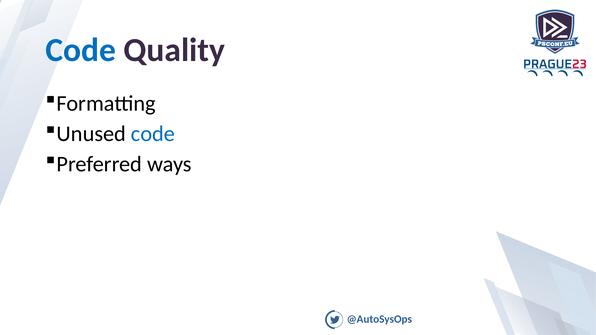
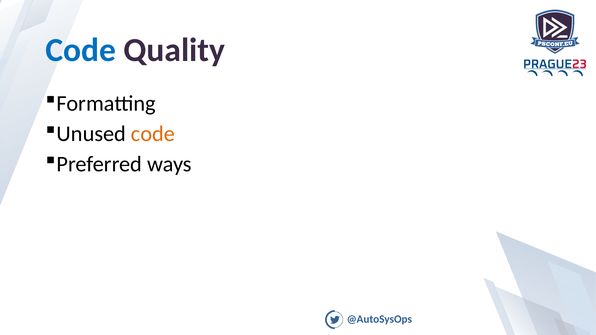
code at (153, 134) colour: blue -> orange
